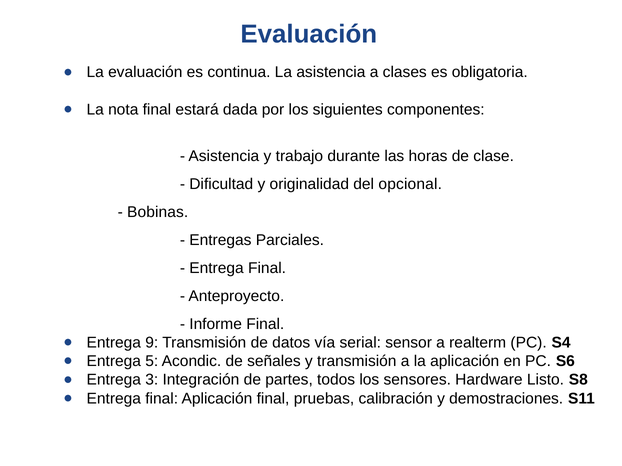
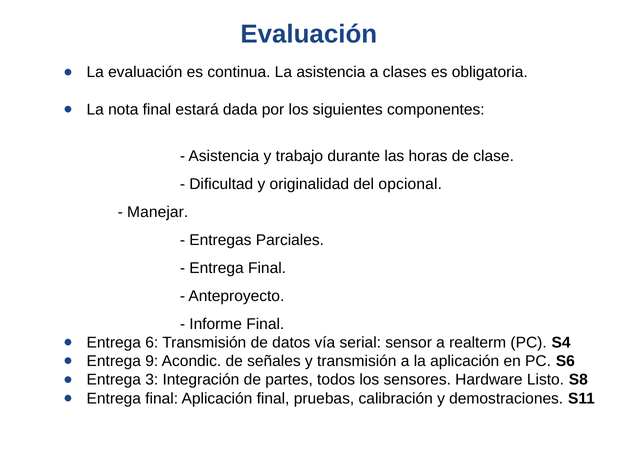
Bobinas: Bobinas -> Manejar
9: 9 -> 6
5: 5 -> 9
